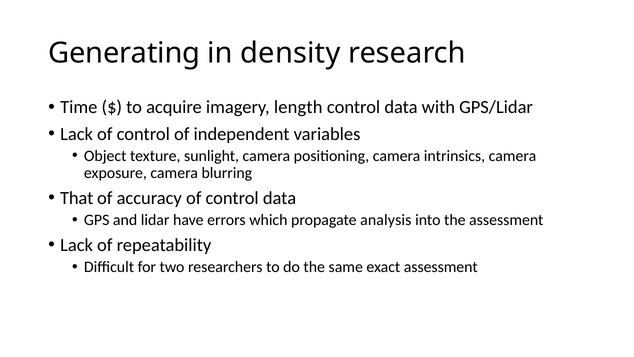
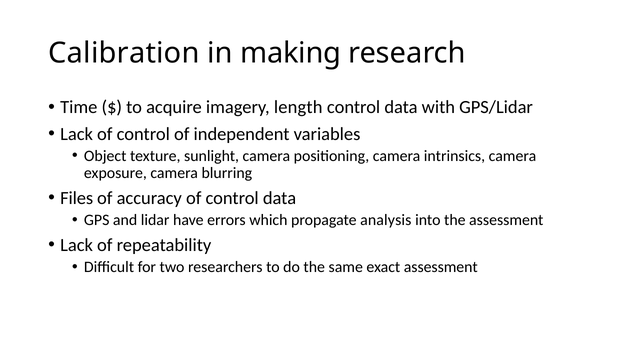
Generating: Generating -> Calibration
density: density -> making
That: That -> Files
